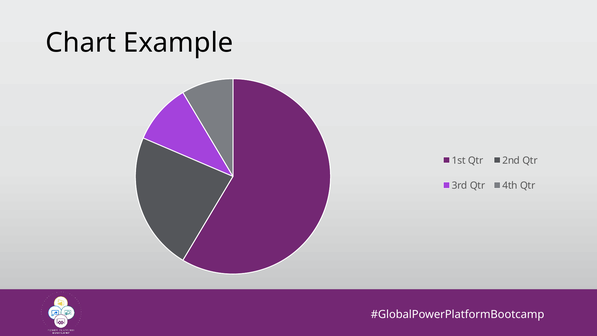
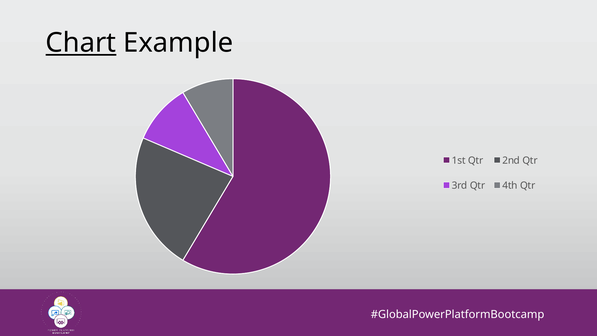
Chart underline: none -> present
